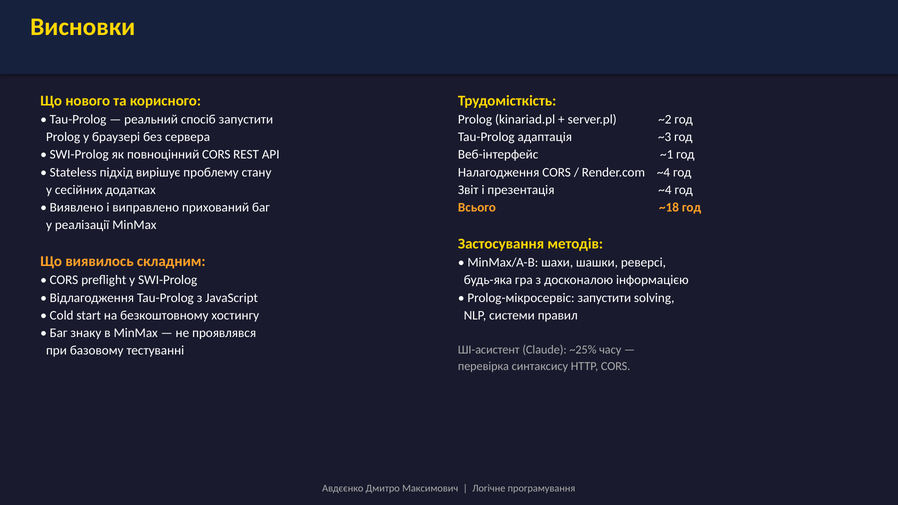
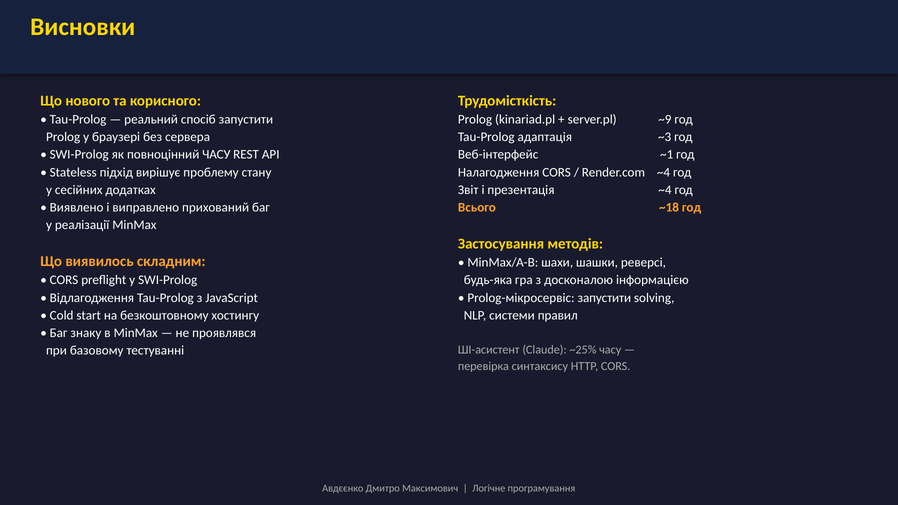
~2: ~2 -> ~9
повноцінний CORS: CORS -> ЧАСУ
